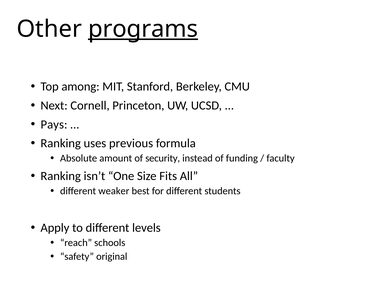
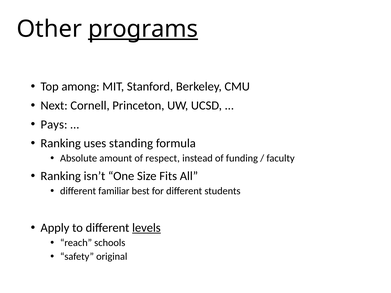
previous: previous -> standing
security: security -> respect
weaker: weaker -> familiar
levels underline: none -> present
